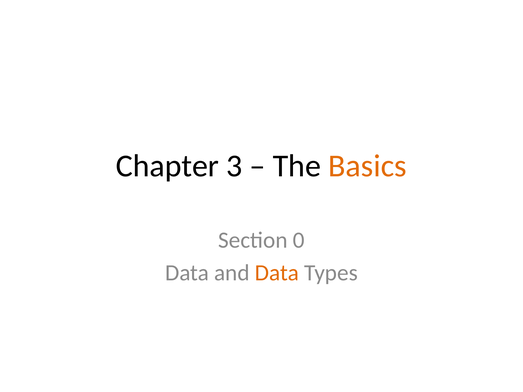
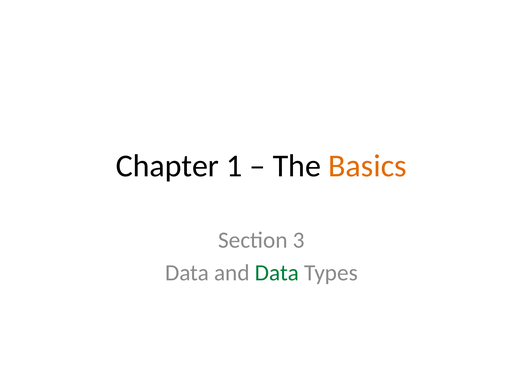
3: 3 -> 1
0: 0 -> 3
Data at (277, 273) colour: orange -> green
